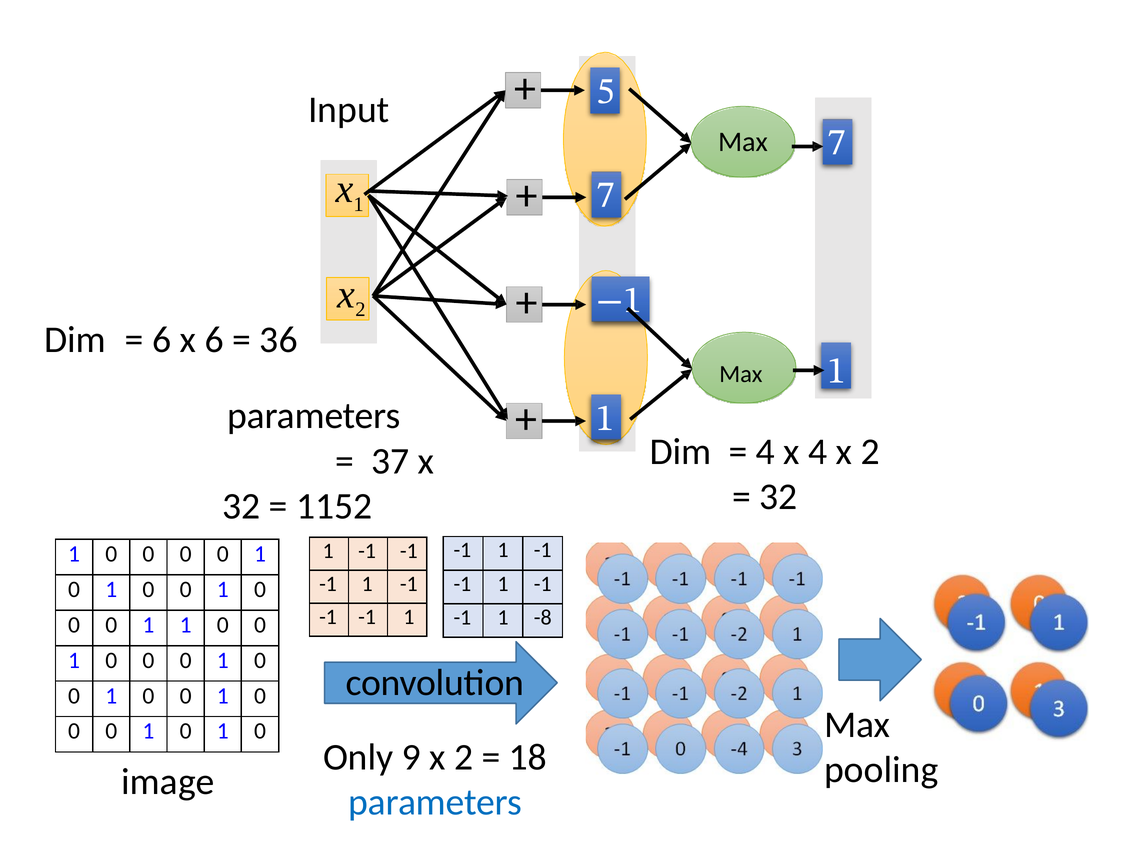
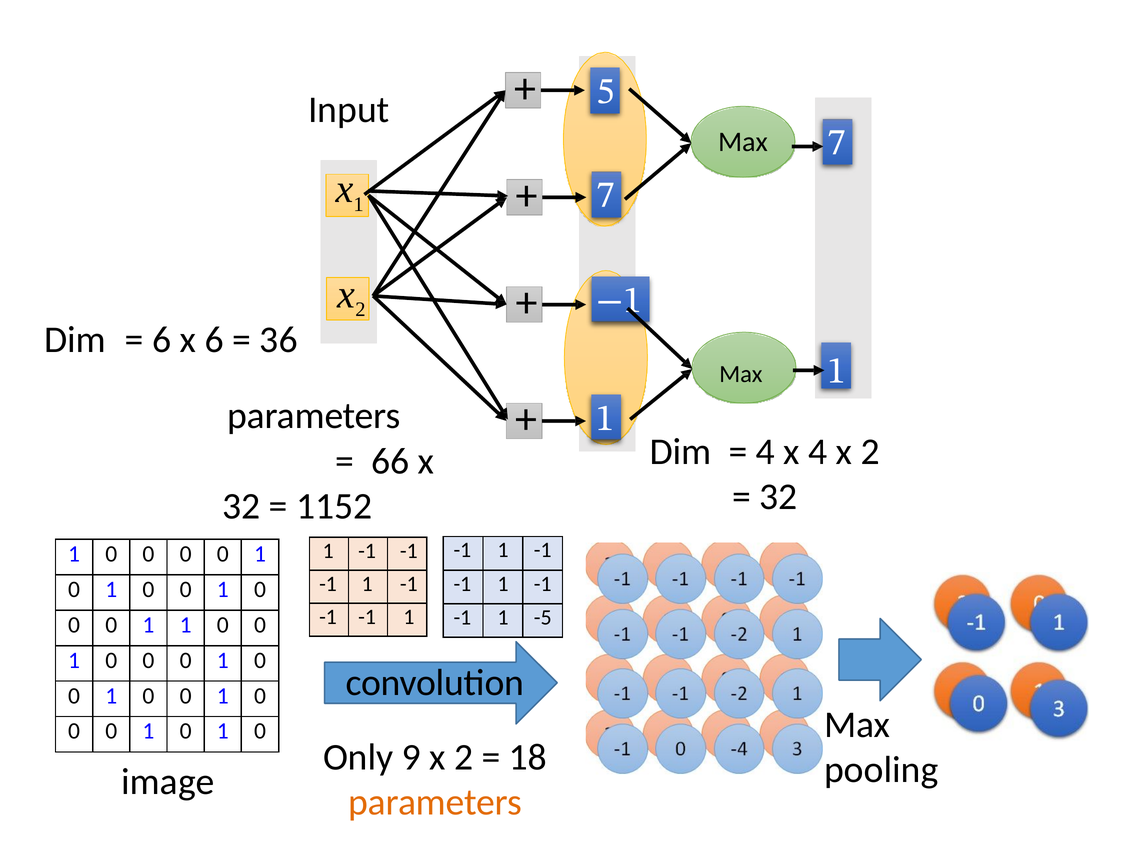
37: 37 -> 66
-8: -8 -> -5
parameters at (435, 803) colour: blue -> orange
